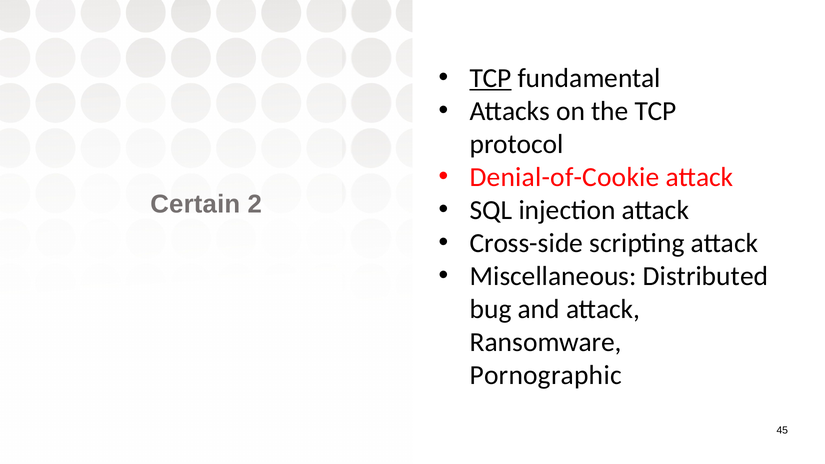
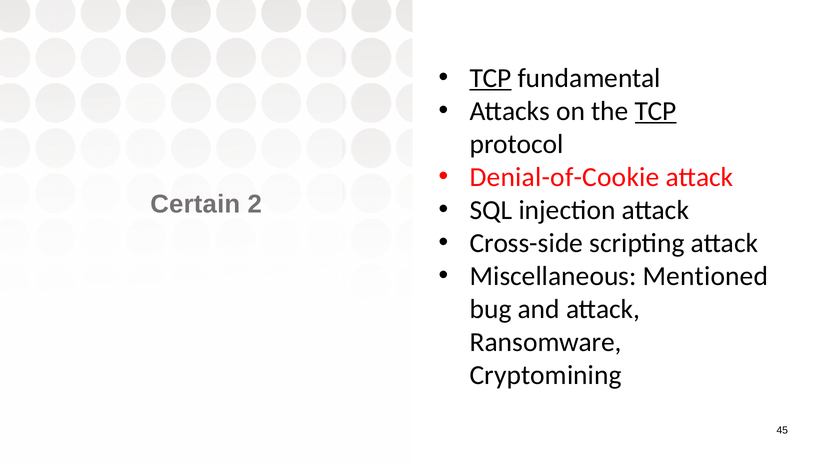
TCP at (656, 111) underline: none -> present
Distributed: Distributed -> Mentioned
Pornographic: Pornographic -> Cryptomining
